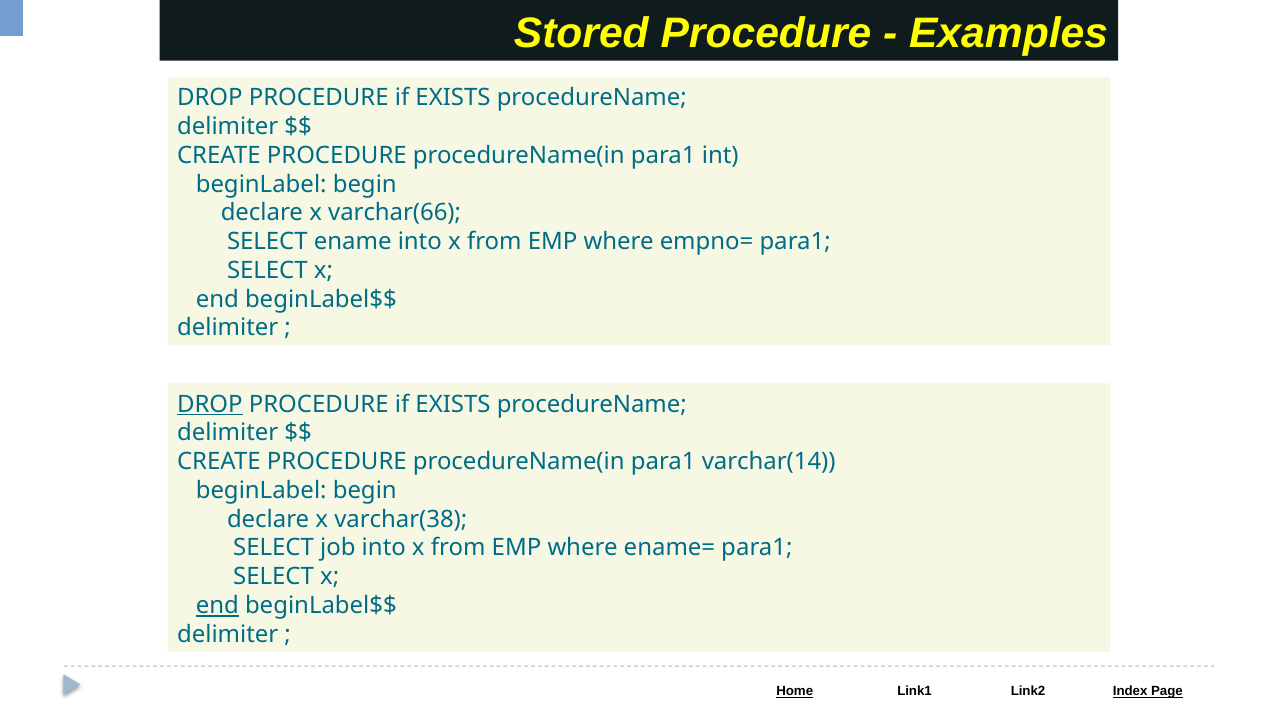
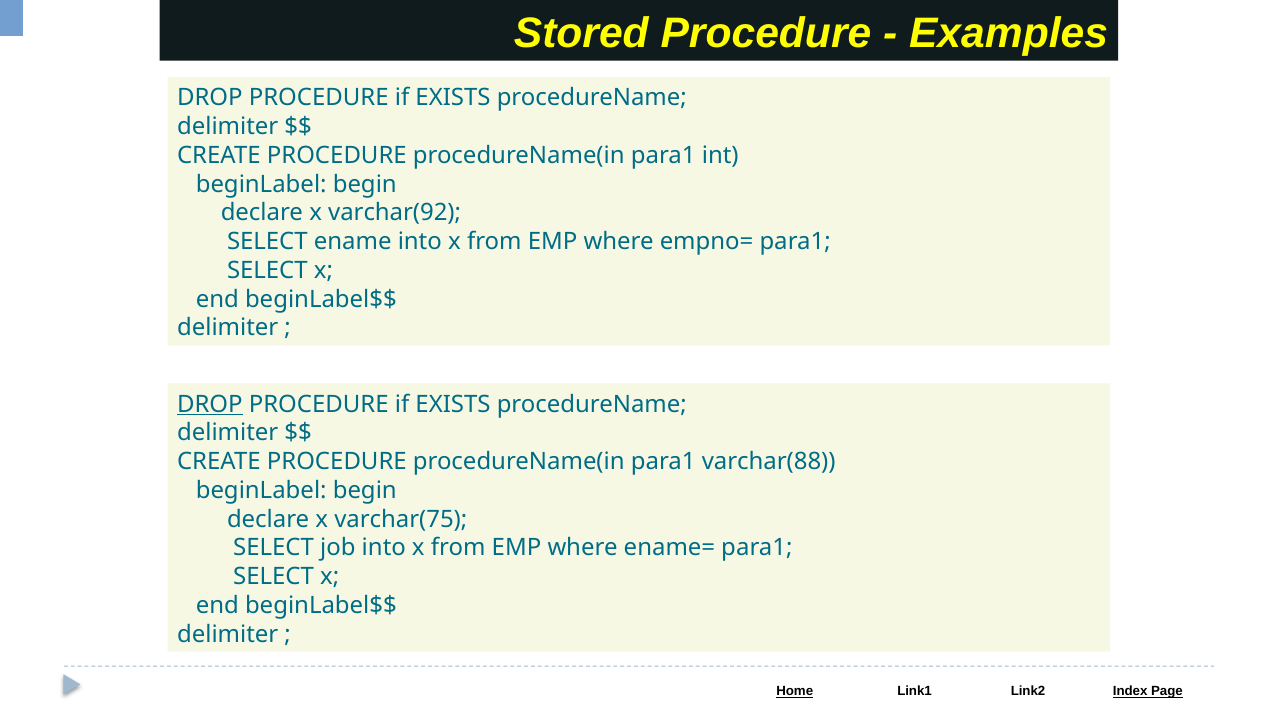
varchar(66: varchar(66 -> varchar(92
varchar(14: varchar(14 -> varchar(88
varchar(38: varchar(38 -> varchar(75
end at (217, 605) underline: present -> none
